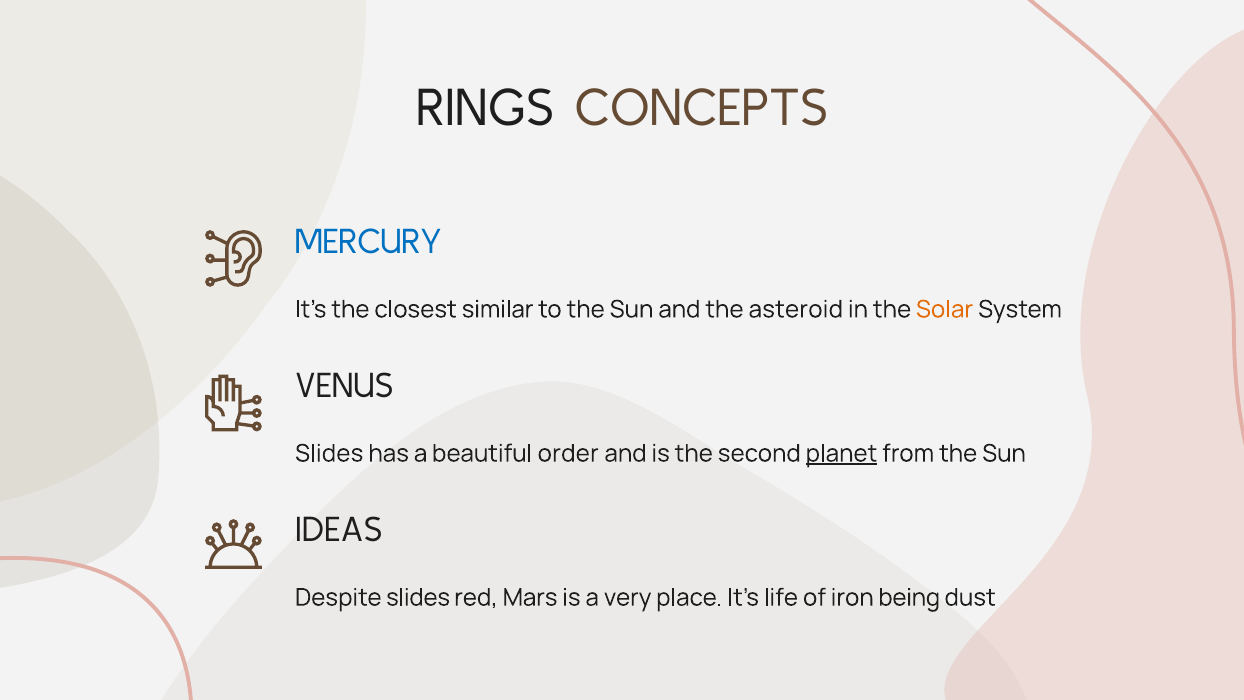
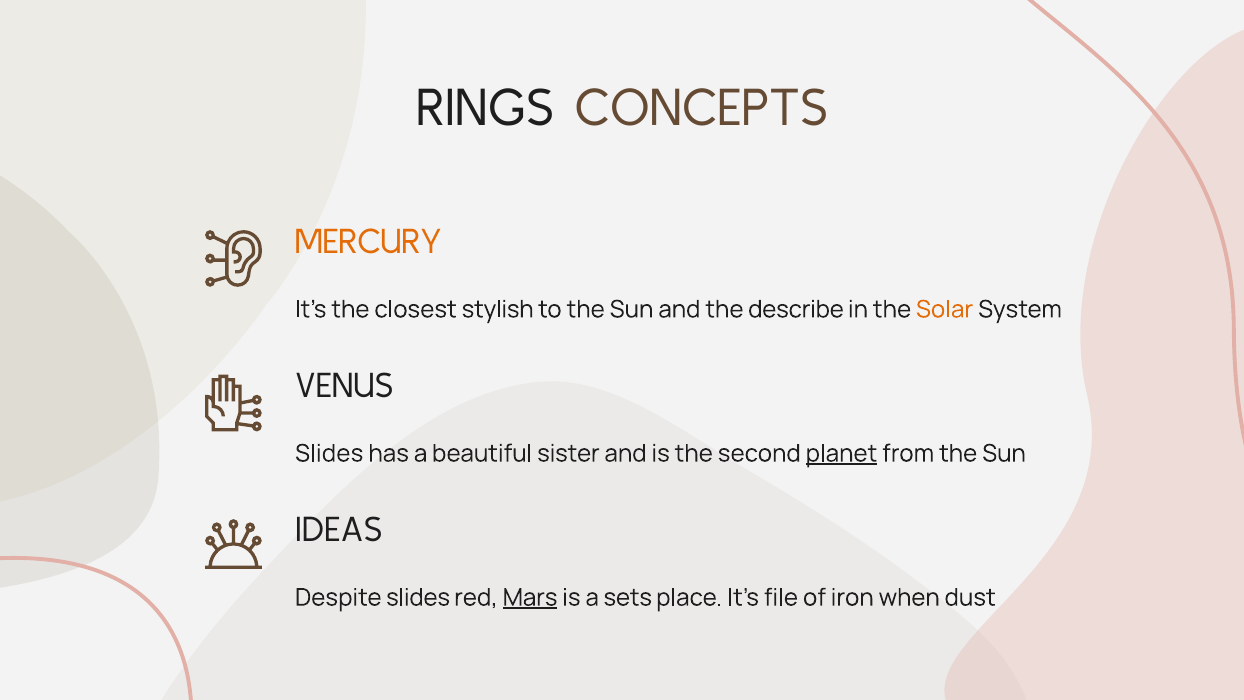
MERCURY colour: blue -> orange
similar: similar -> stylish
asteroid: asteroid -> describe
order: order -> sister
Mars underline: none -> present
very: very -> sets
life: life -> file
being: being -> when
